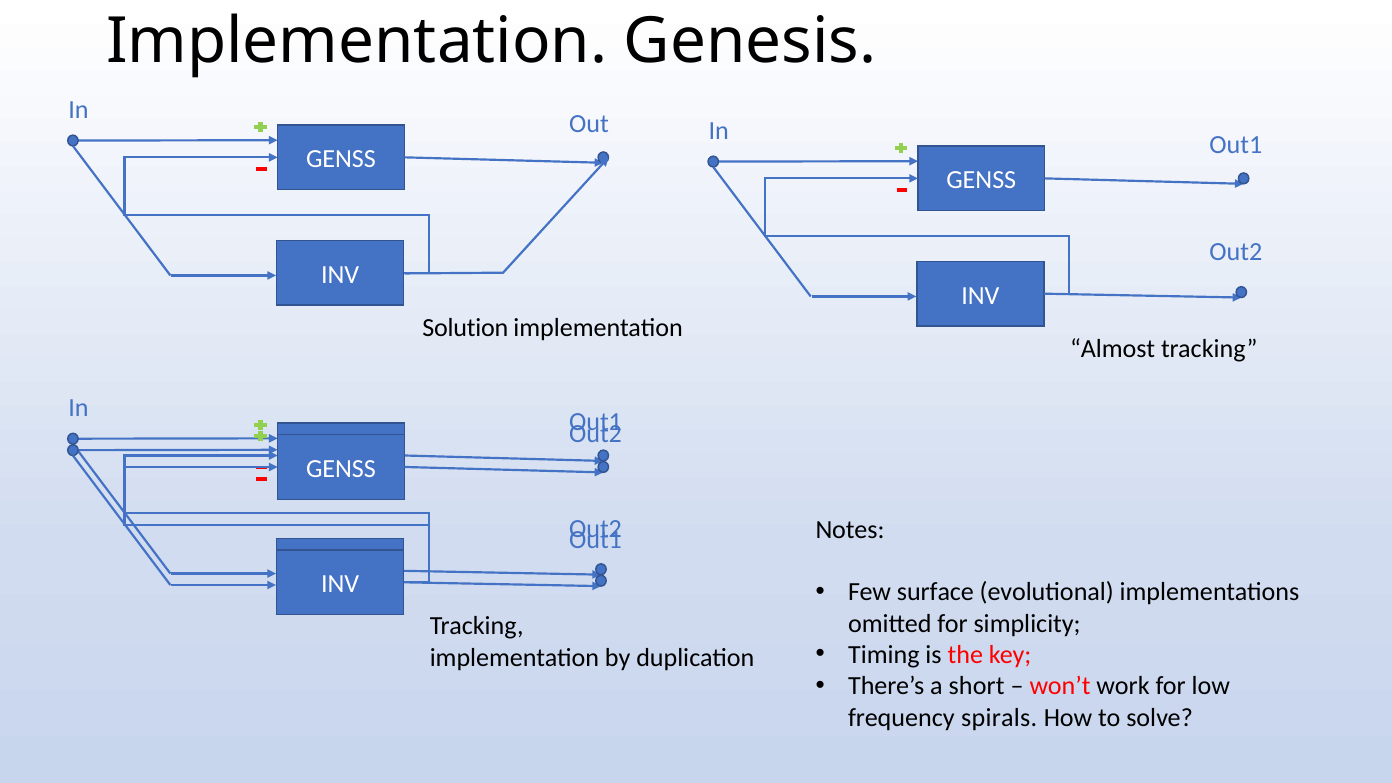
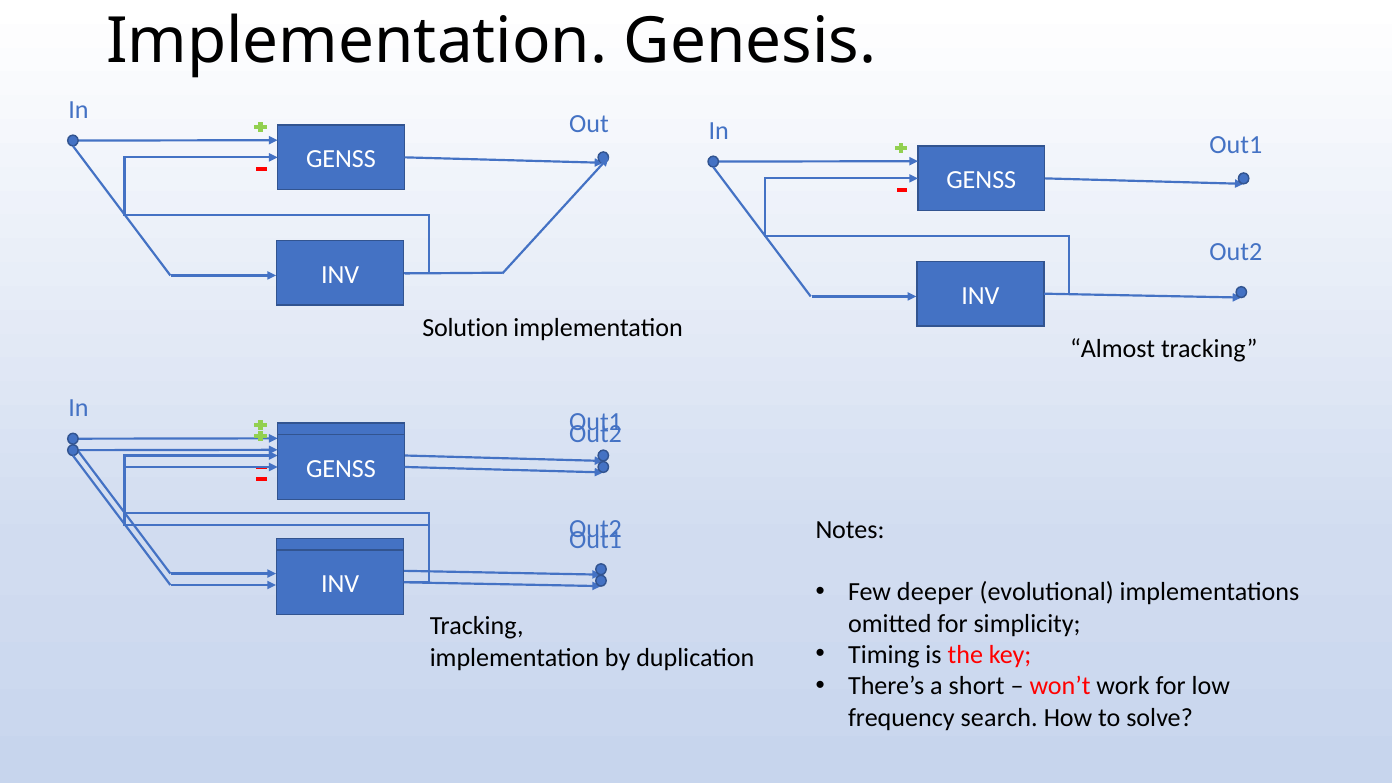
surface: surface -> deeper
spirals: spirals -> search
